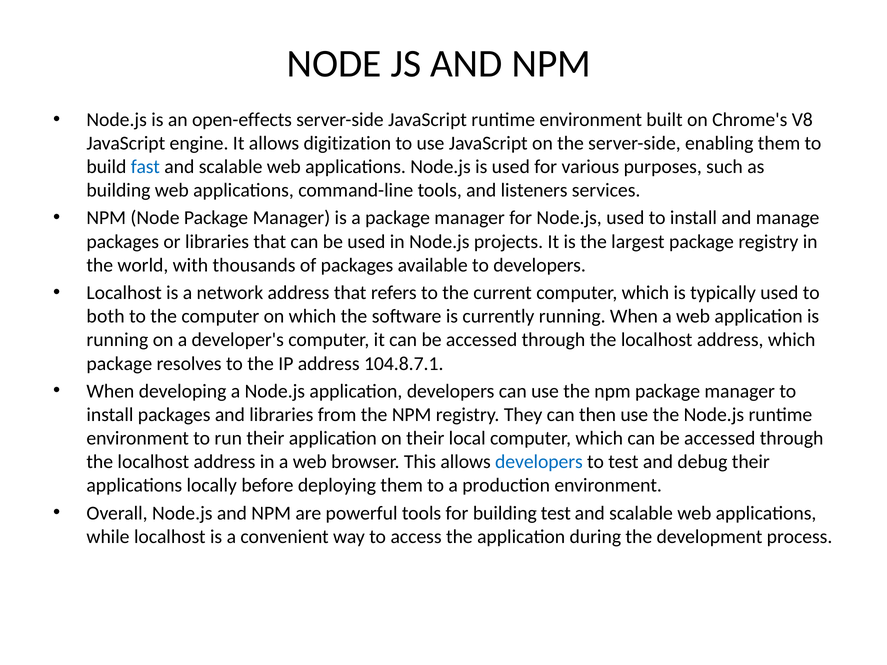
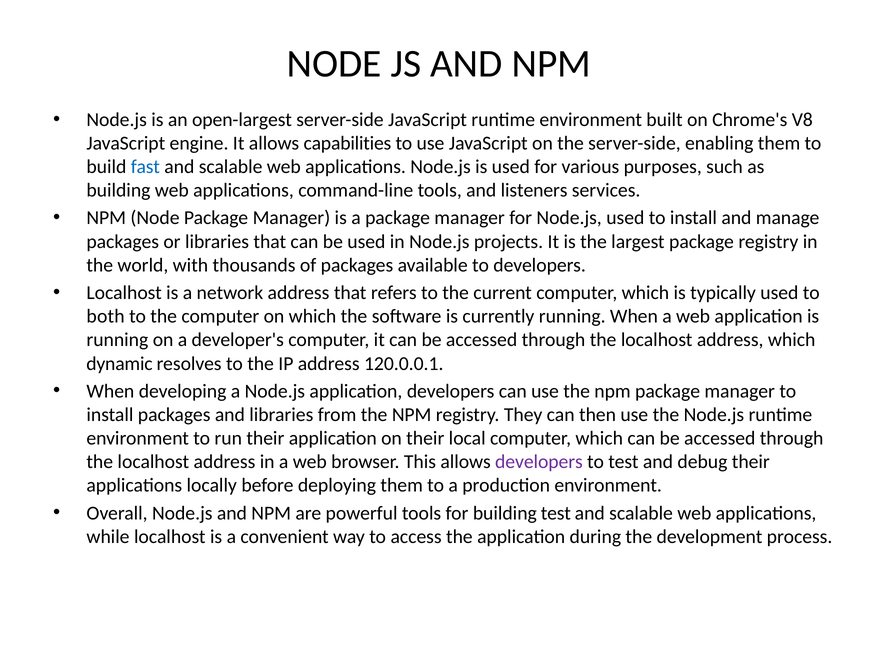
open-effects: open-effects -> open-largest
digitization: digitization -> capabilities
package at (119, 364): package -> dynamic
104.8.7.1: 104.8.7.1 -> 120.0.0.1
developers at (539, 462) colour: blue -> purple
